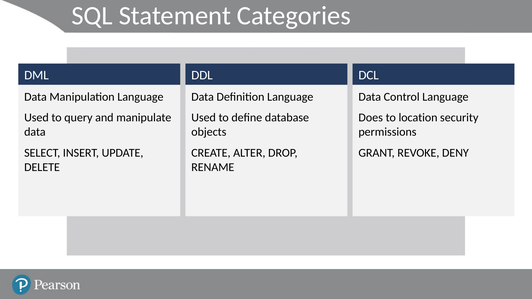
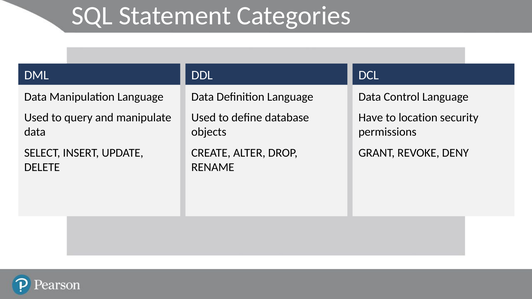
Does: Does -> Have
